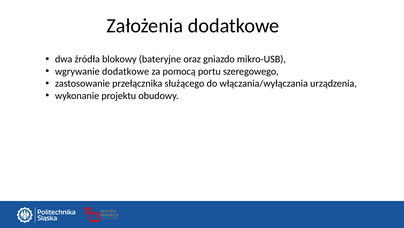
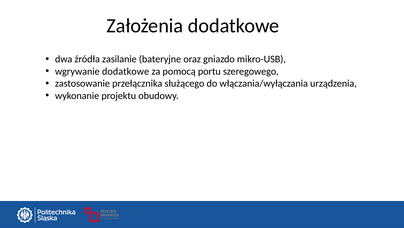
blokowy: blokowy -> zasilanie
